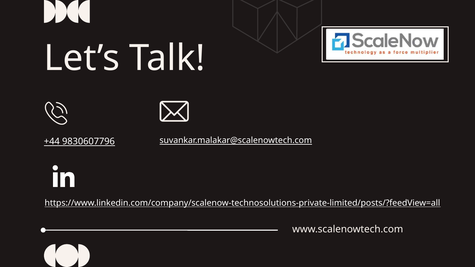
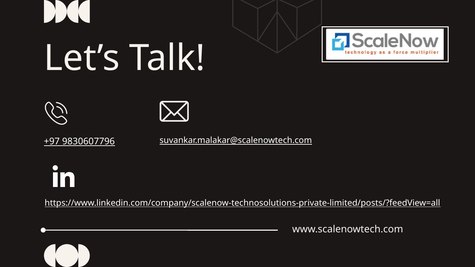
+44: +44 -> +97
